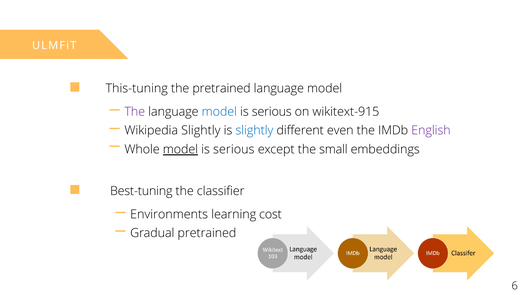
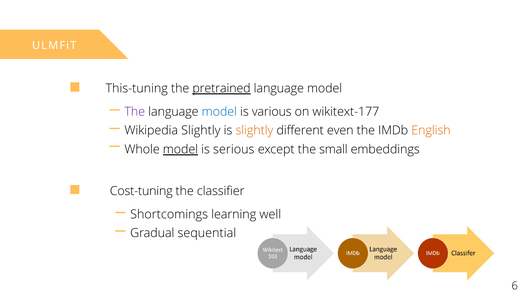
pretrained at (222, 88) underline: none -> present
serious at (272, 112): serious -> various
wikitext-915: wikitext-915 -> wikitext-177
slightly at (254, 130) colour: blue -> orange
English colour: purple -> orange
Best-tuning: Best-tuning -> Cost-tuning
Environments: Environments -> Shortcomings
cost: cost -> well
Gradual pretrained: pretrained -> sequential
